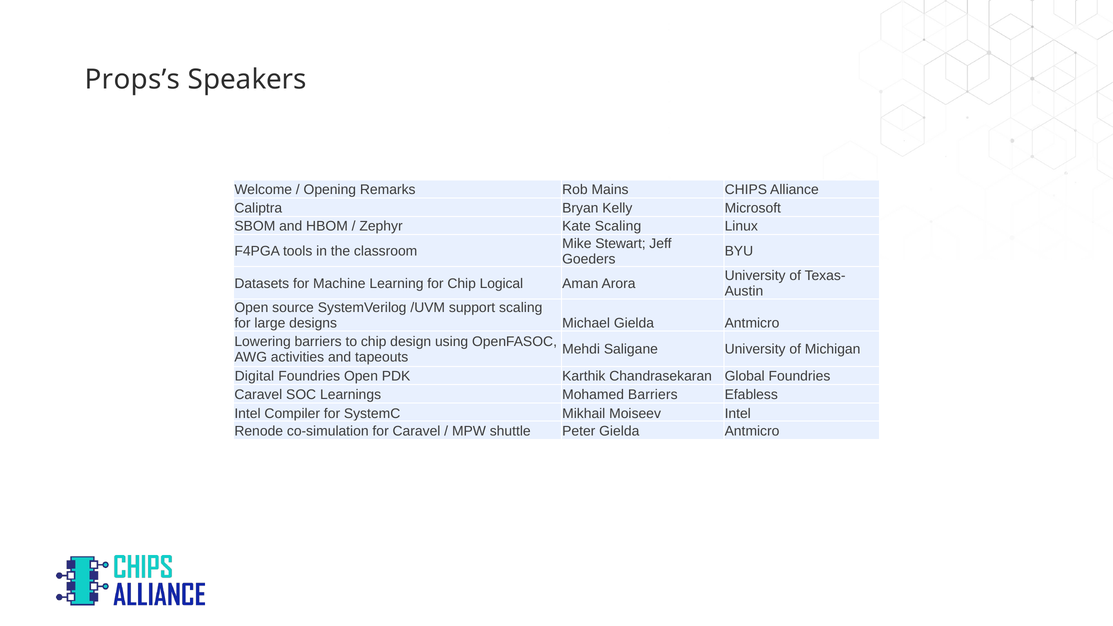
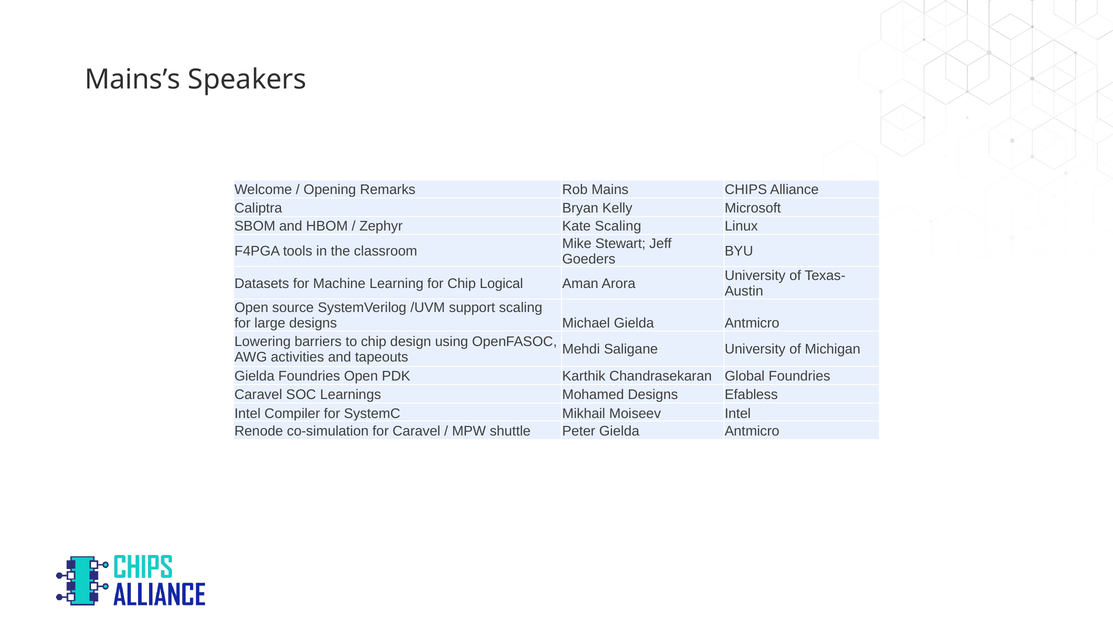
Props’s: Props’s -> Mains’s
Digital at (254, 376): Digital -> Gielda
Mohamed Barriers: Barriers -> Designs
